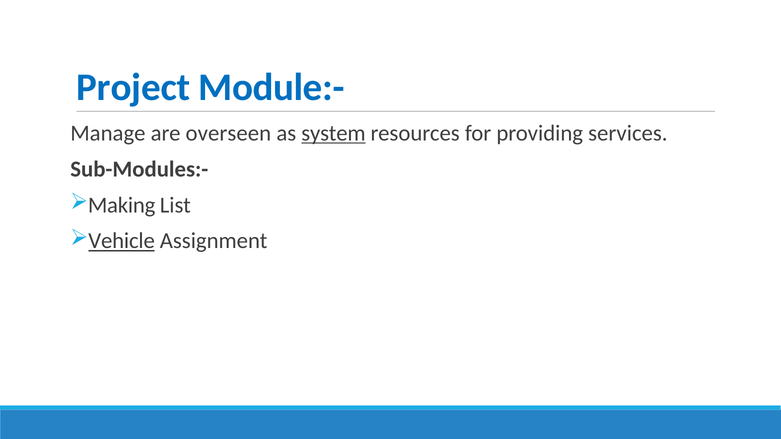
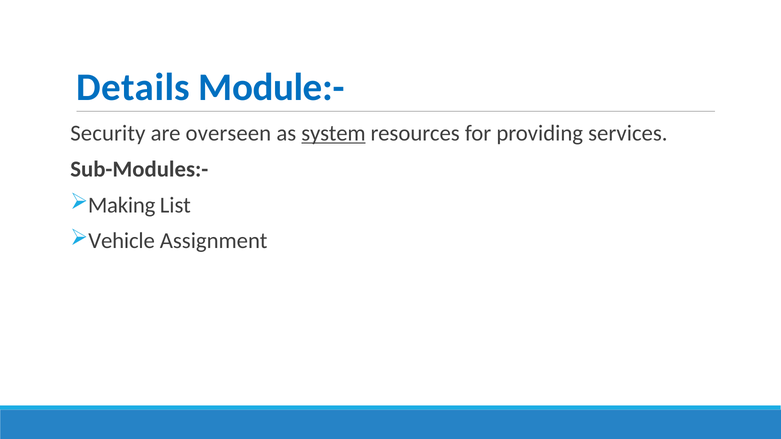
Project: Project -> Details
Manage: Manage -> Security
Vehicle underline: present -> none
